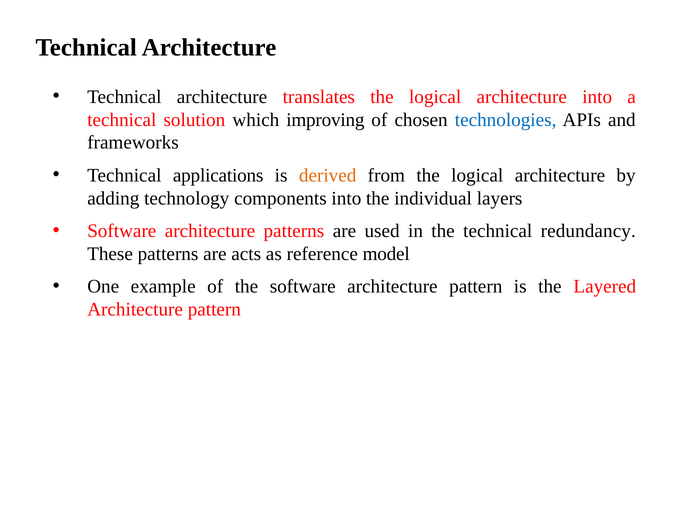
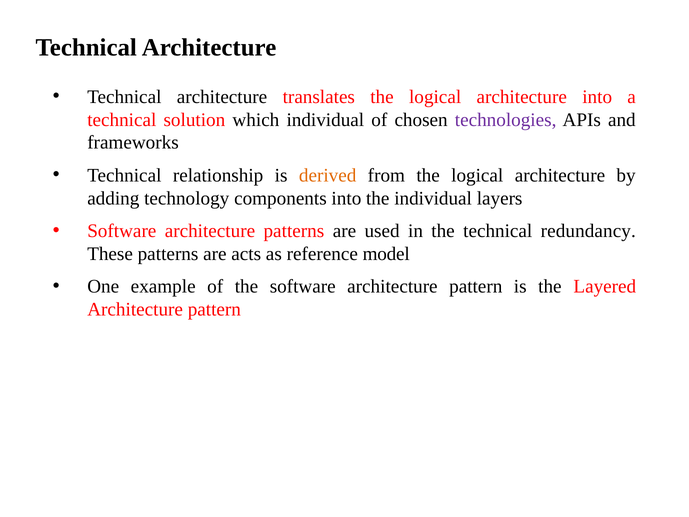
which improving: improving -> individual
technologies colour: blue -> purple
applications: applications -> relationship
